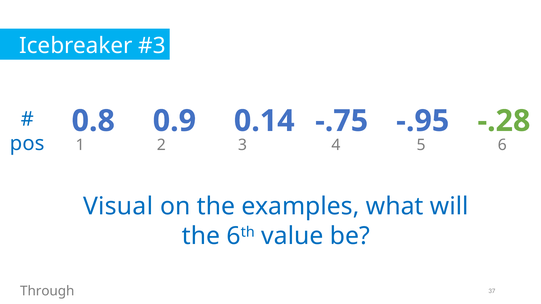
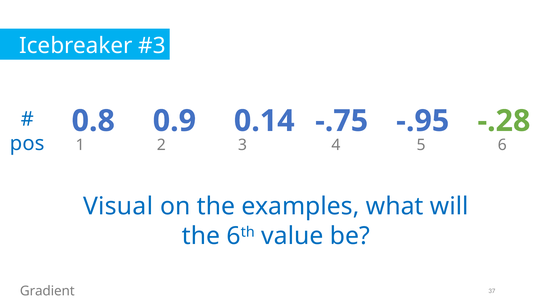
Through: Through -> Gradient
